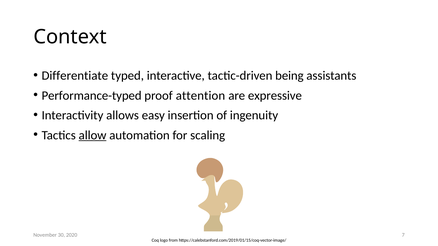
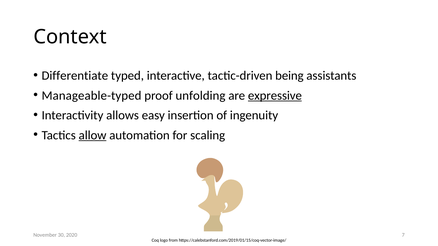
Performance-typed: Performance-typed -> Manageable-typed
attention: attention -> unfolding
expressive underline: none -> present
